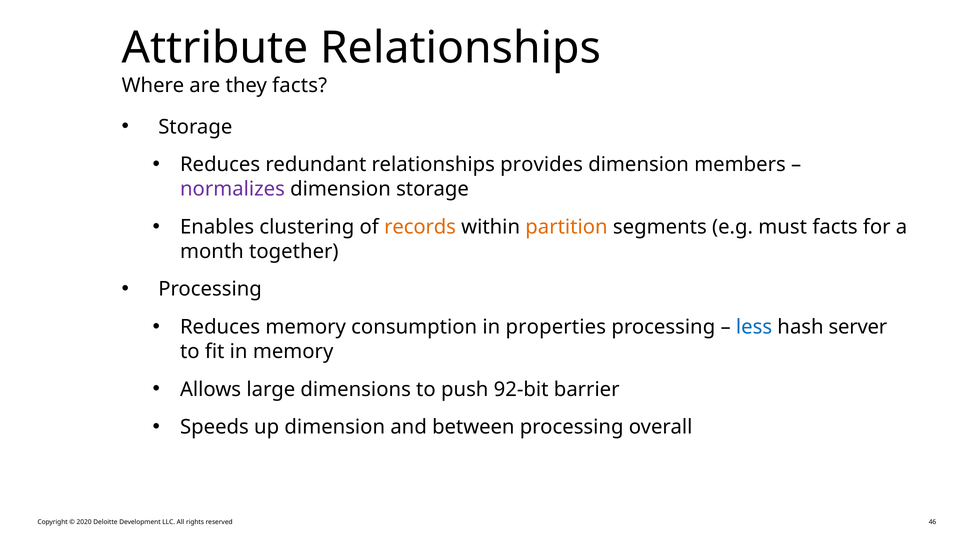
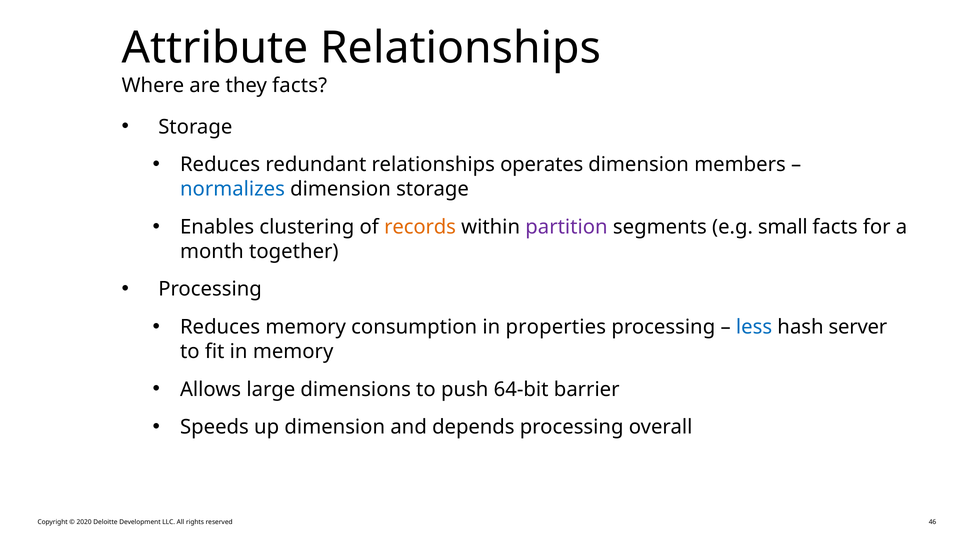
provides: provides -> operates
normalizes colour: purple -> blue
partition colour: orange -> purple
must: must -> small
92-bit: 92-bit -> 64-bit
between: between -> depends
